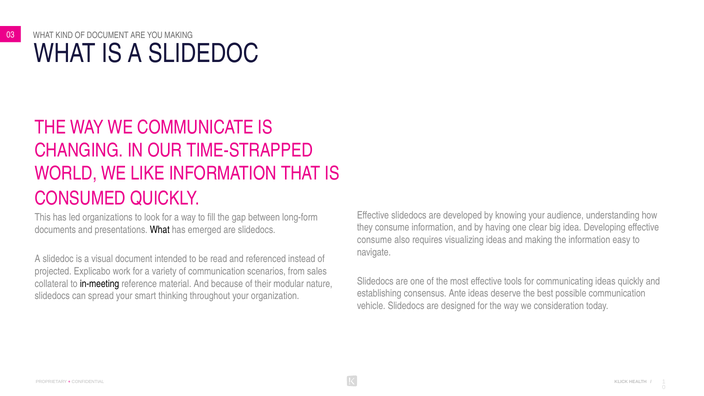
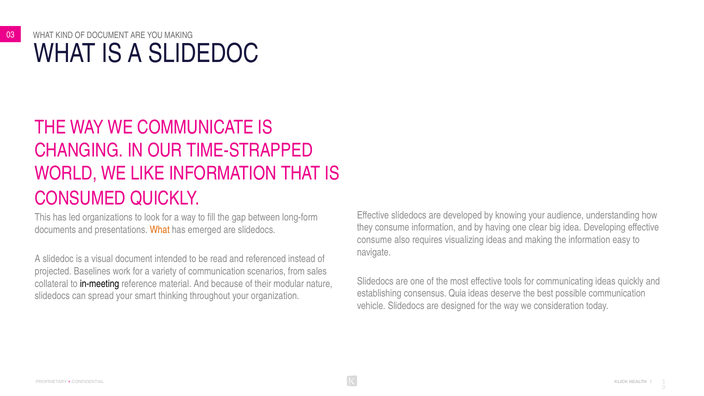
What at (160, 230) colour: black -> orange
Explicabo: Explicabo -> Baselines
Ante: Ante -> Quia
